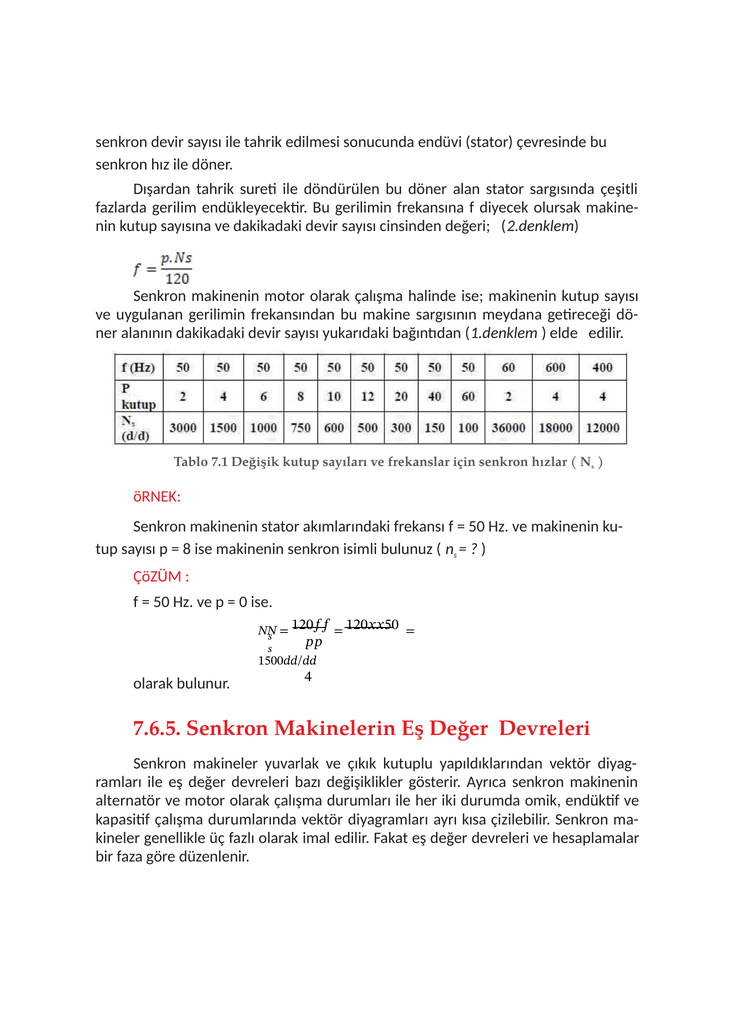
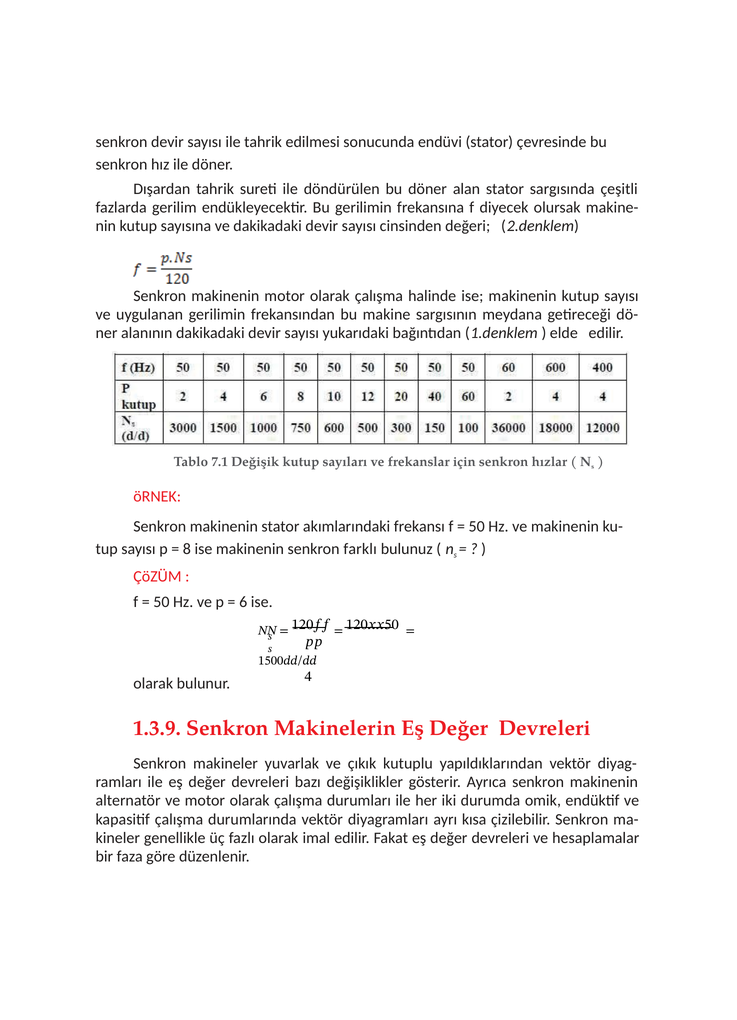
isimli: isimli -> farklı
0: 0 -> 6
7.6.5: 7.6.5 -> 1.3.9
